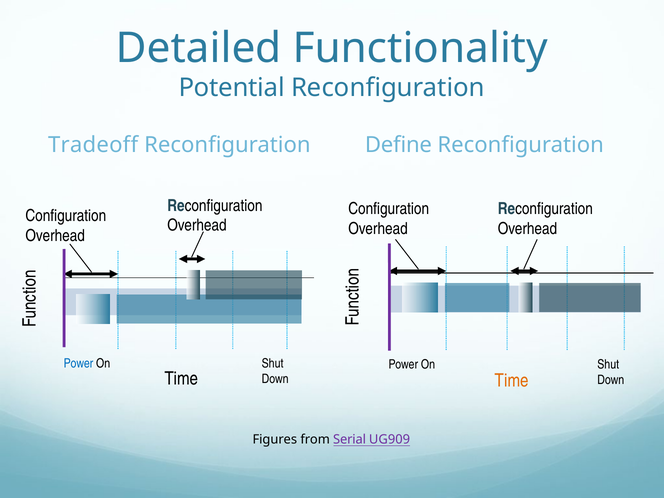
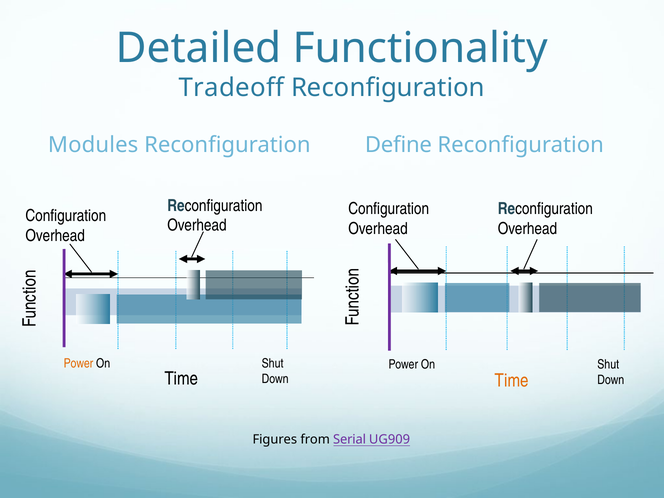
Potential: Potential -> Tradeoff
Tradeoff: Tradeoff -> Modules
Power at (78, 363) colour: blue -> orange
